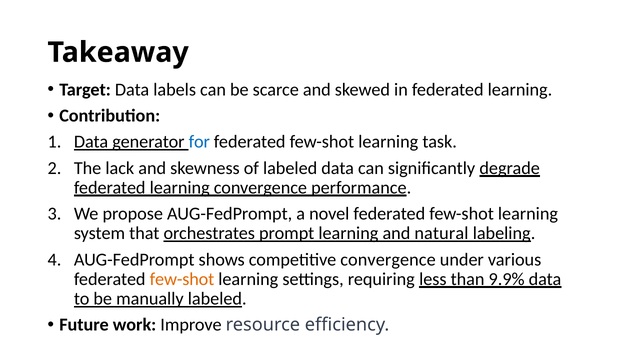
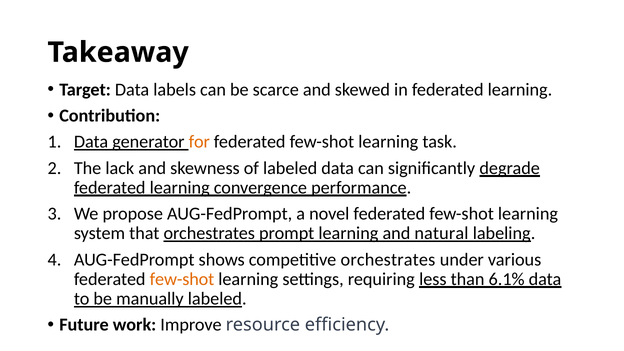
for colour: blue -> orange
competitive convergence: convergence -> orchestrates
9.9%: 9.9% -> 6.1%
